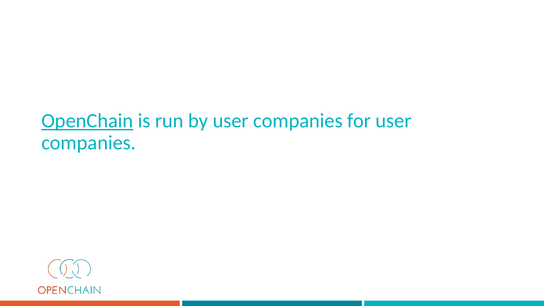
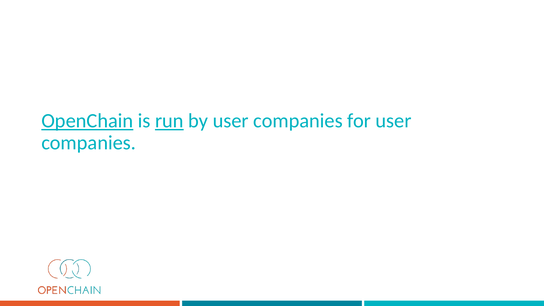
run underline: none -> present
